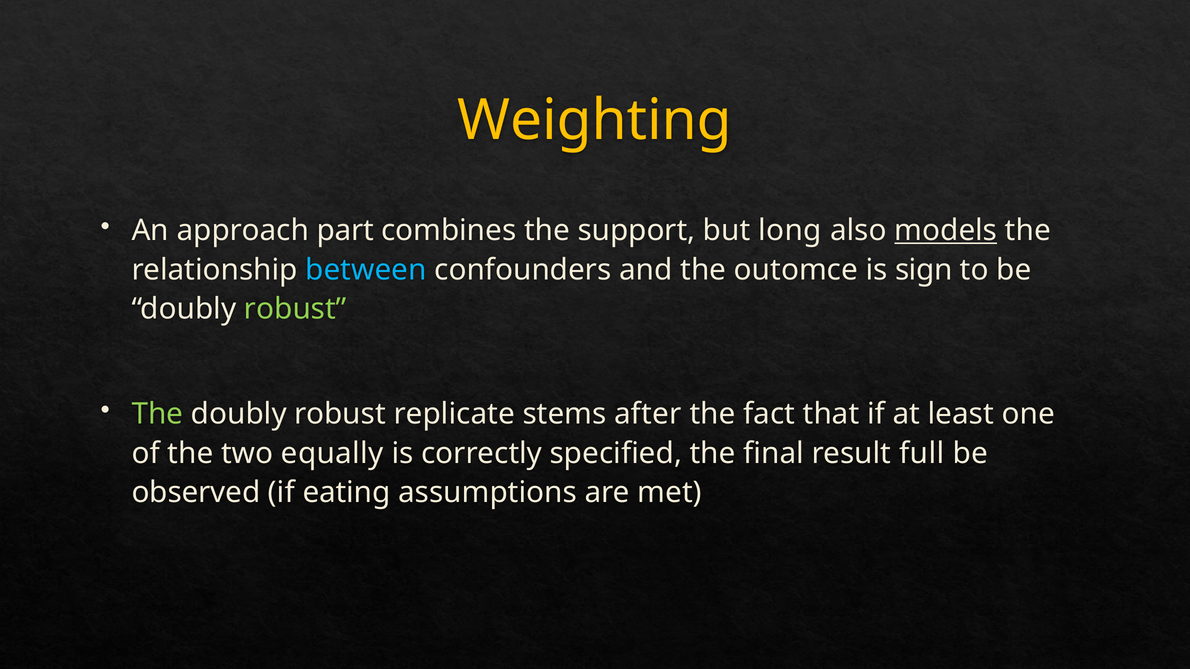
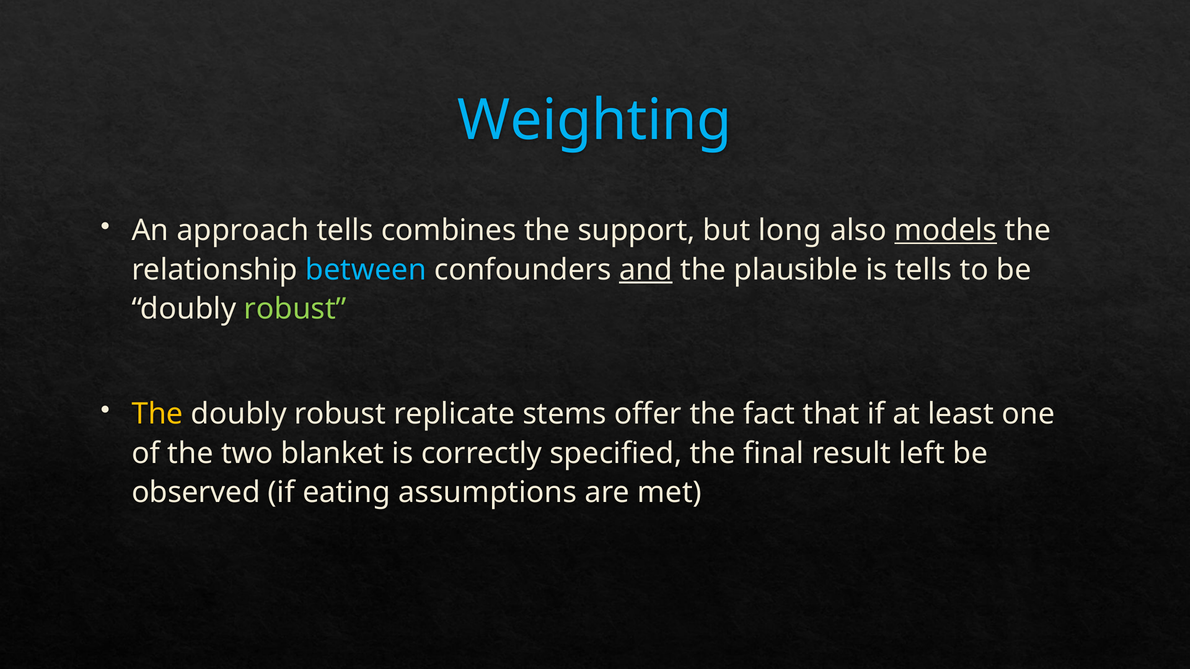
Weighting colour: yellow -> light blue
approach part: part -> tells
and underline: none -> present
outomce: outomce -> plausible
is sign: sign -> tells
The at (157, 414) colour: light green -> yellow
after: after -> offer
equally: equally -> blanket
full: full -> left
